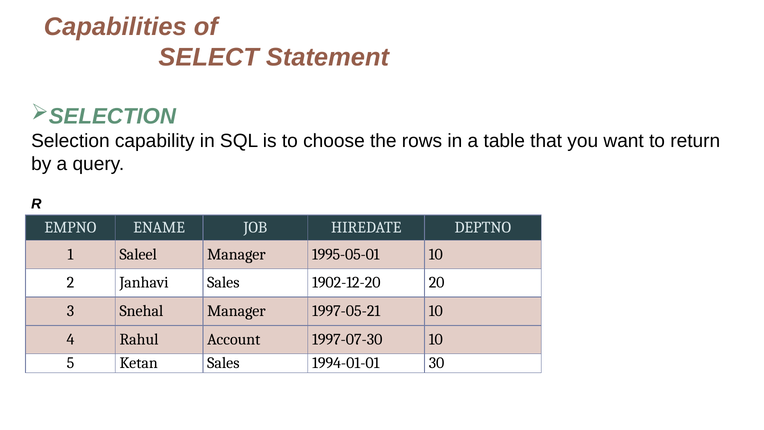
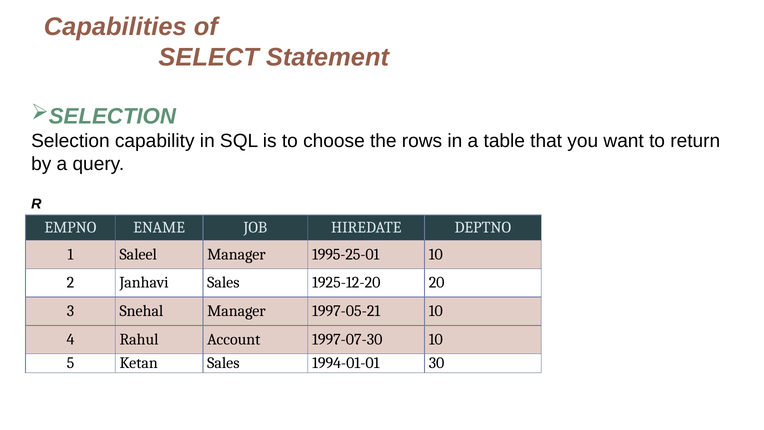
1995-05-01: 1995-05-01 -> 1995-25-01
1902-12-20: 1902-12-20 -> 1925-12-20
